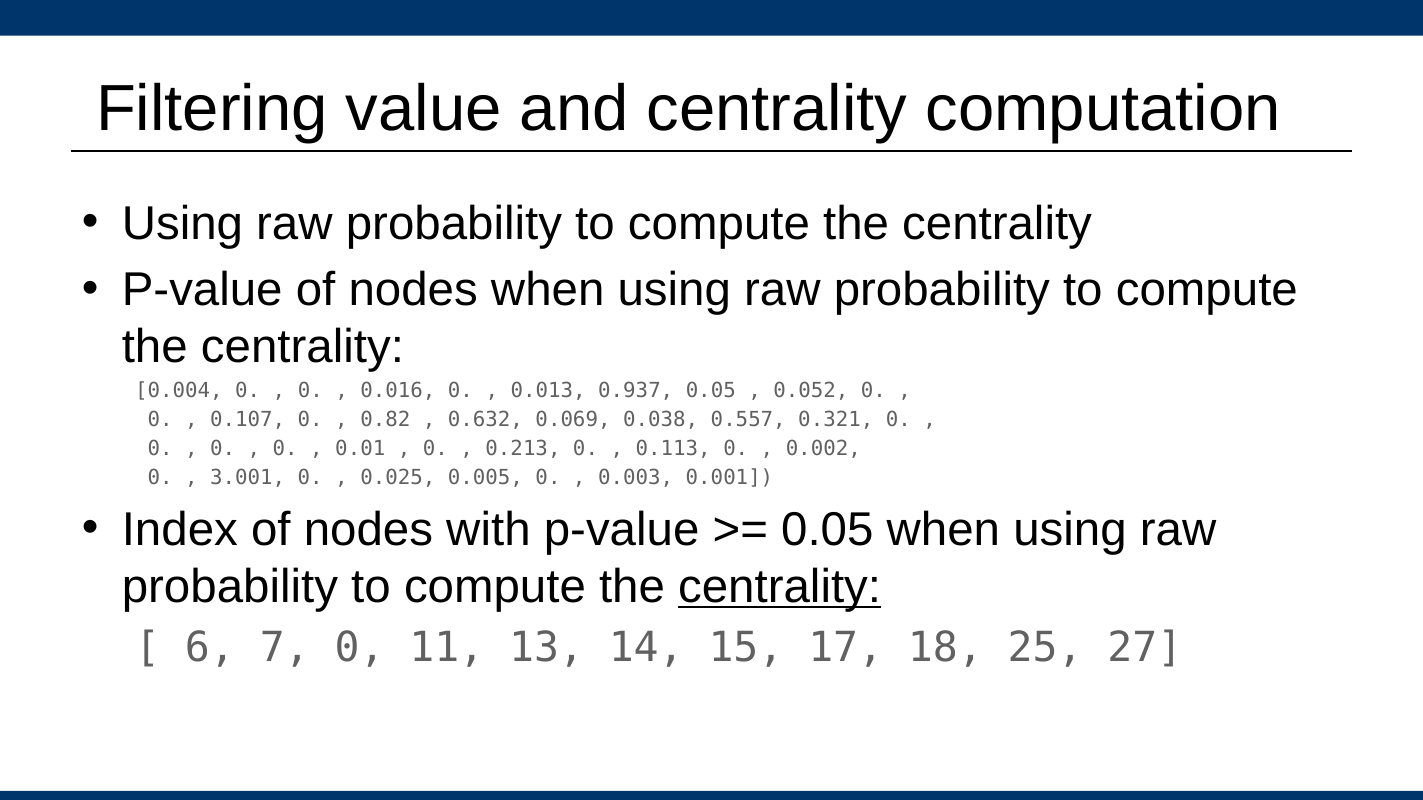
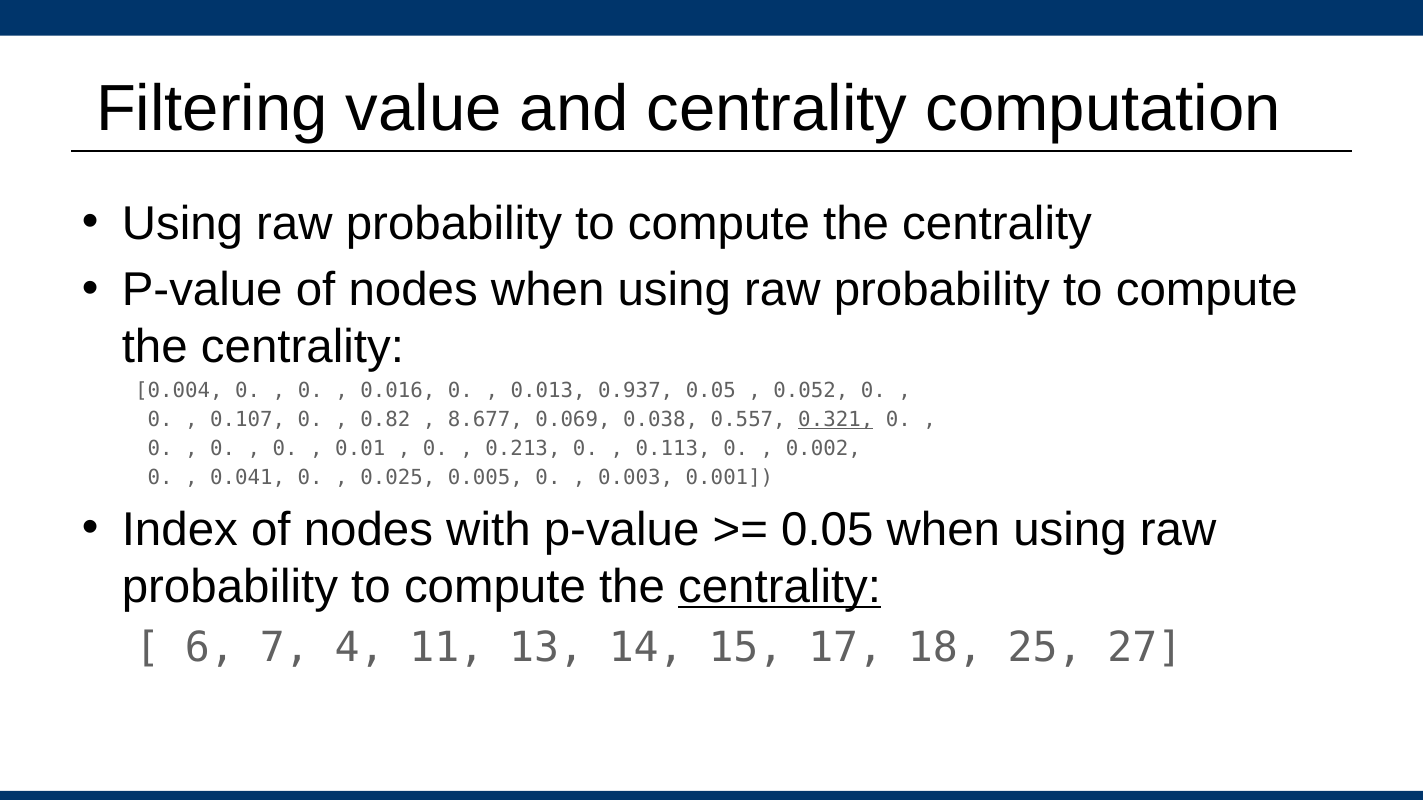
0.632: 0.632 -> 8.677
0.321 underline: none -> present
3.001: 3.001 -> 0.041
7 0: 0 -> 4
